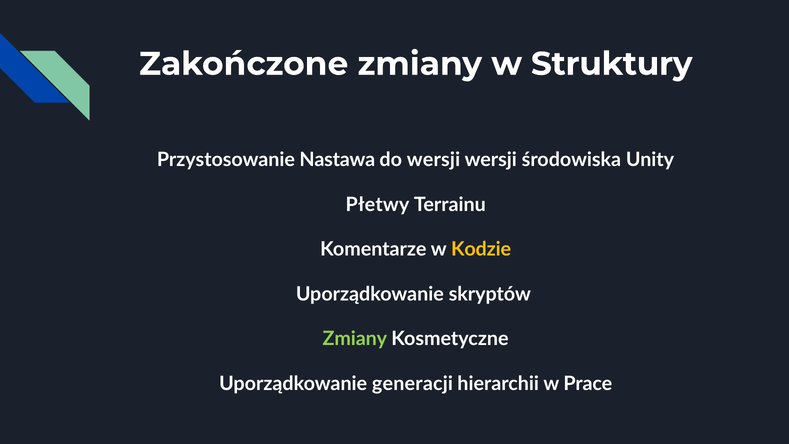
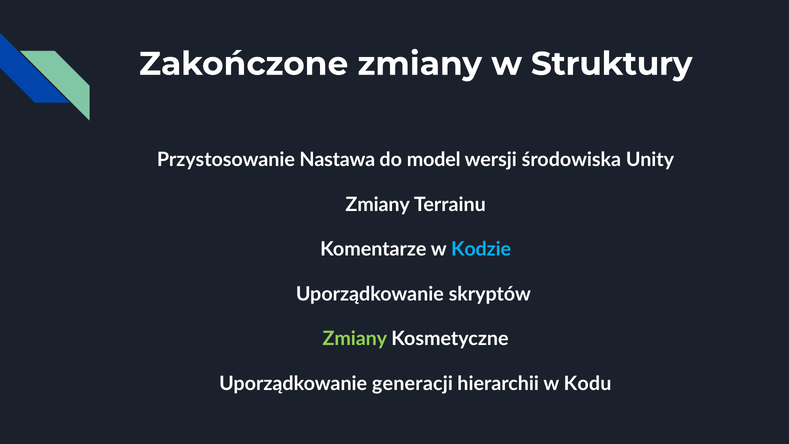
do wersji: wersji -> model
Płetwy at (378, 205): Płetwy -> Zmiany
Kodzie colour: yellow -> light blue
Prace: Prace -> Kodu
